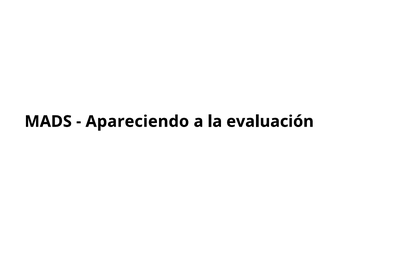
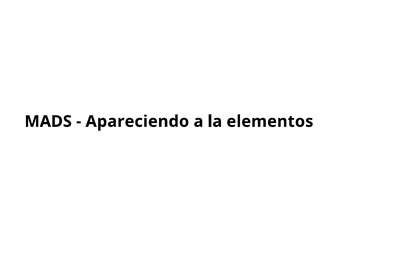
evaluación: evaluación -> elementos
